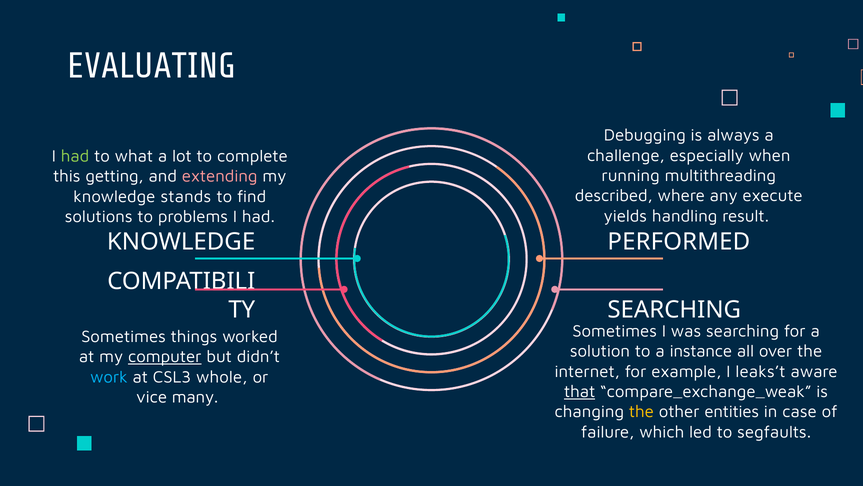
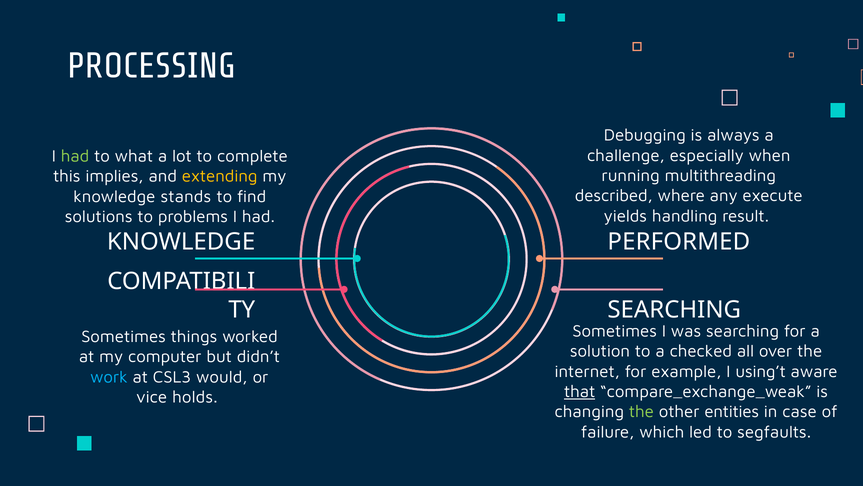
EVALUATING: EVALUATING -> PROCESSING
getting: getting -> implies
extending colour: pink -> yellow
instance: instance -> checked
computer underline: present -> none
leaks’t: leaks’t -> using’t
whole: whole -> would
many: many -> holds
the at (641, 411) colour: yellow -> light green
